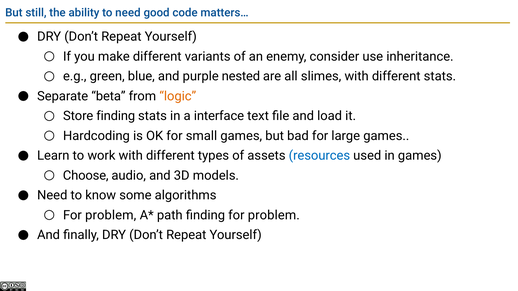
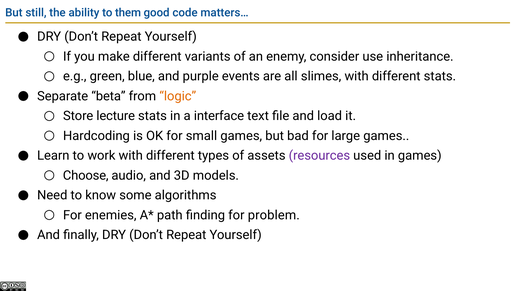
to need: need -> them
nested: nested -> events
Store finding: finding -> lecture
resources colour: blue -> purple
problem at (111, 215): problem -> enemies
